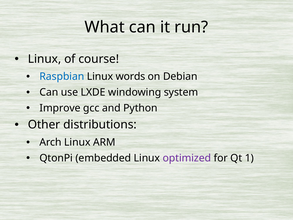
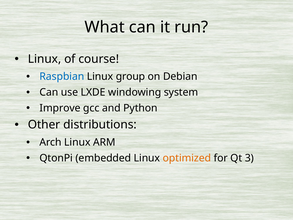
words: words -> group
optimized colour: purple -> orange
1: 1 -> 3
